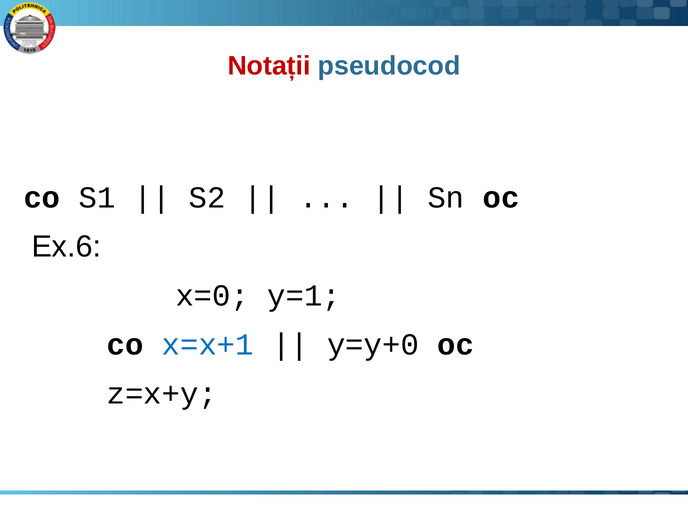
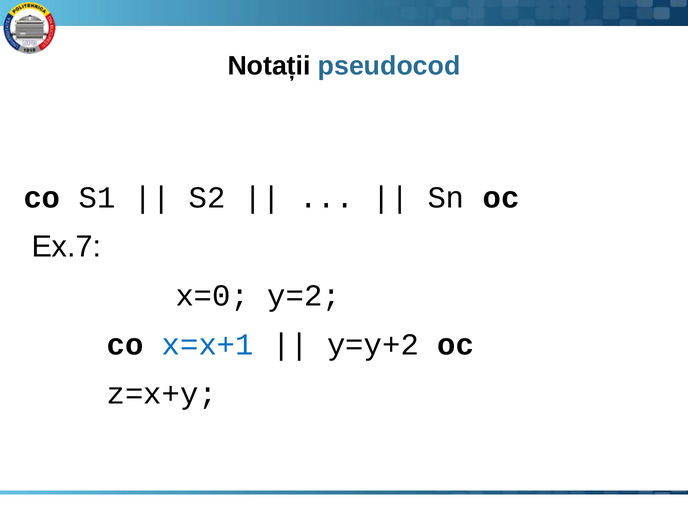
Notații colour: red -> black
Ex.6: Ex.6 -> Ex.7
y=1: y=1 -> y=2
y=y+0: y=y+0 -> y=y+2
